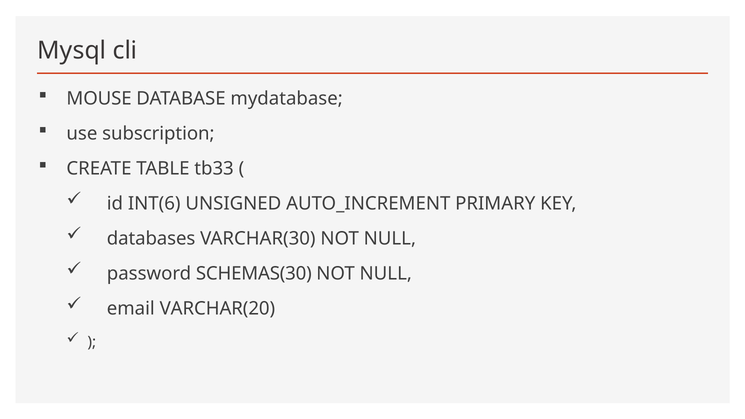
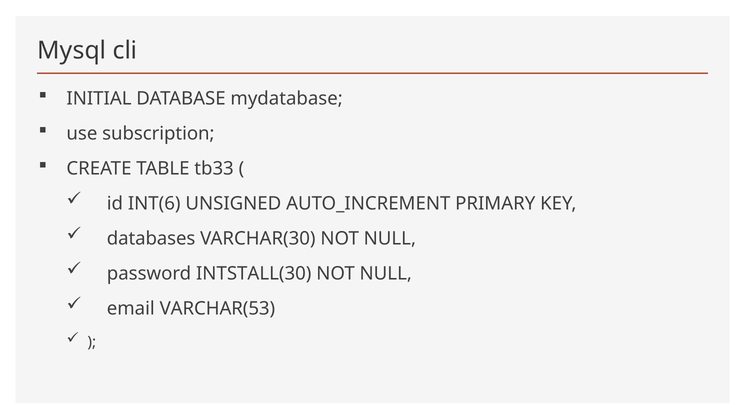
MOUSE: MOUSE -> INITIAL
SCHEMAS(30: SCHEMAS(30 -> INTSTALL(30
VARCHAR(20: VARCHAR(20 -> VARCHAR(53
